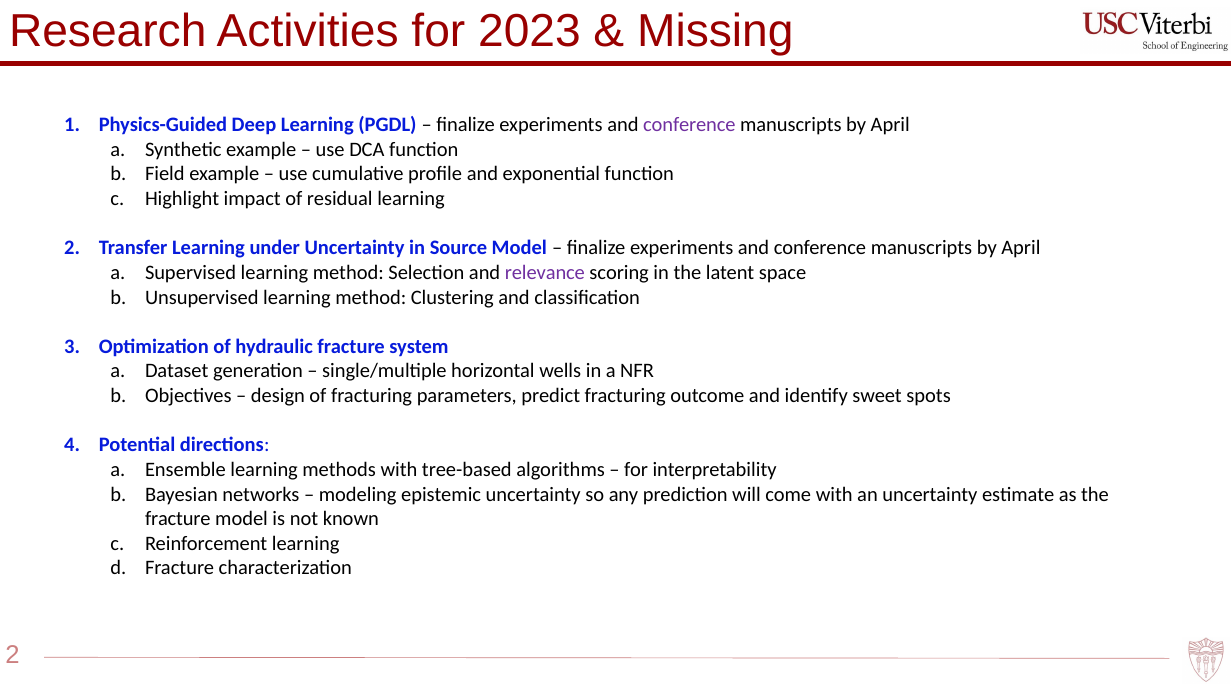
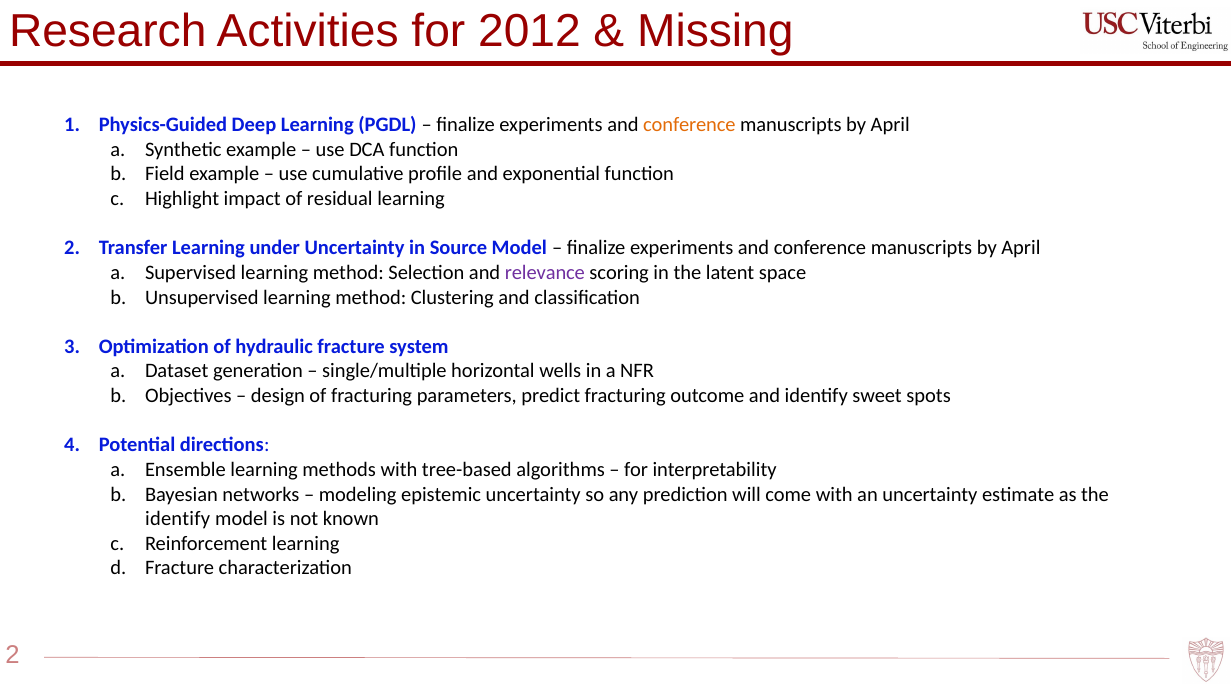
2023: 2023 -> 2012
conference at (689, 125) colour: purple -> orange
fracture at (178, 518): fracture -> identify
